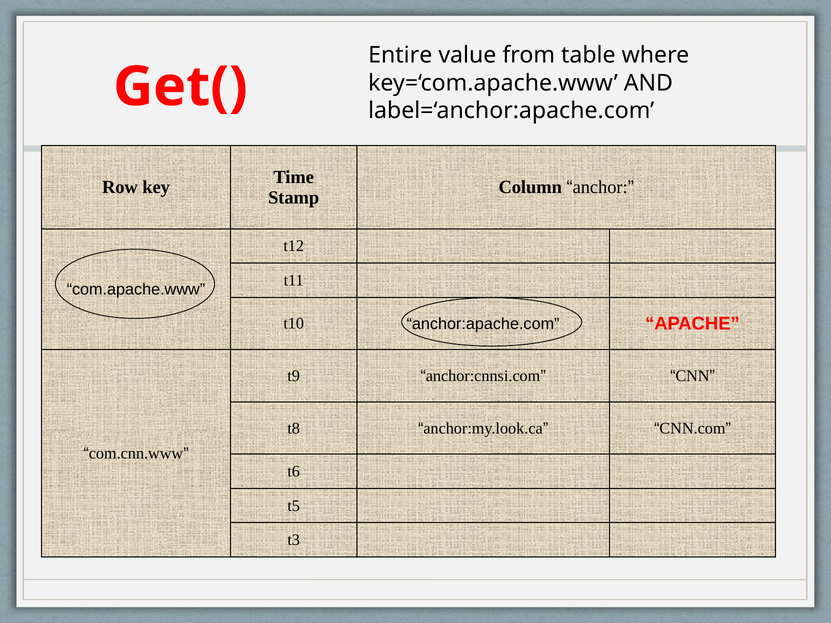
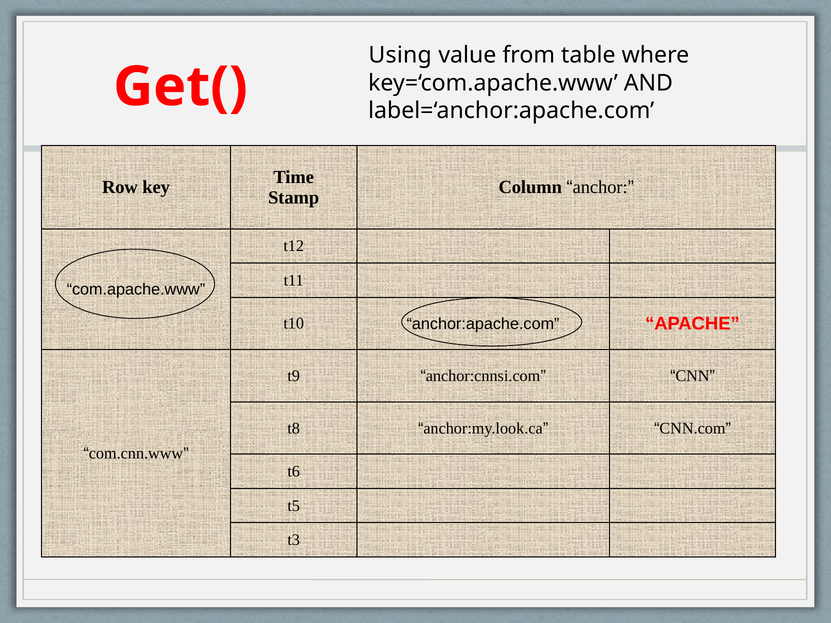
Entire: Entire -> Using
